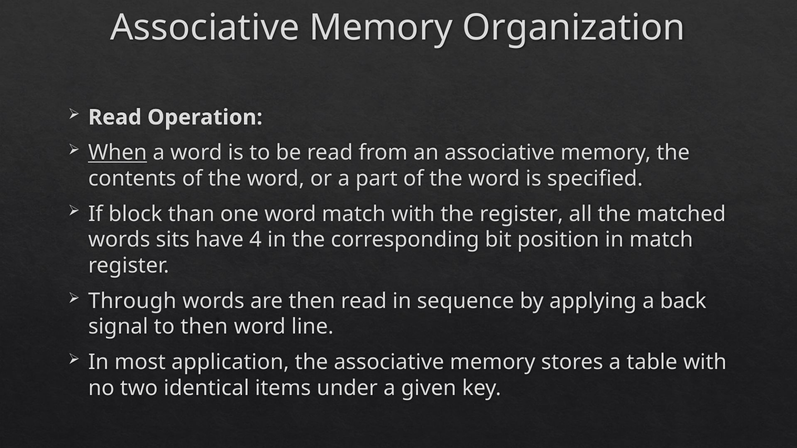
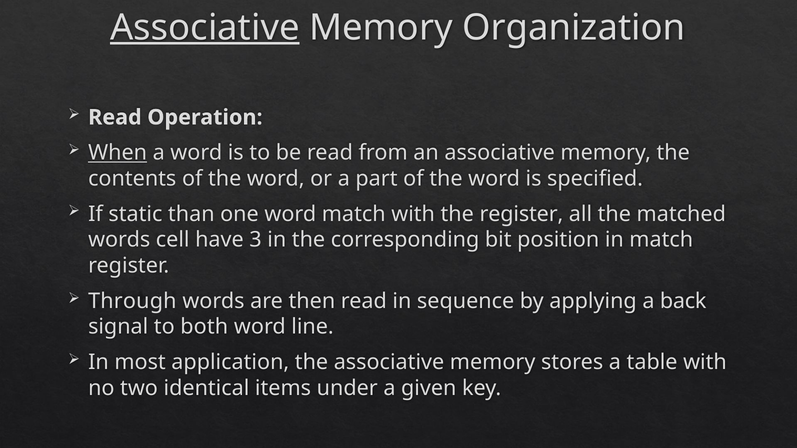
Associative at (205, 28) underline: none -> present
block: block -> static
sits: sits -> cell
4: 4 -> 3
to then: then -> both
